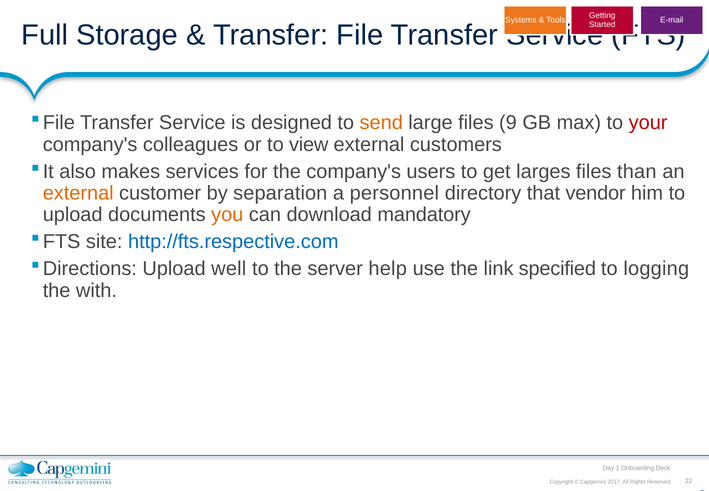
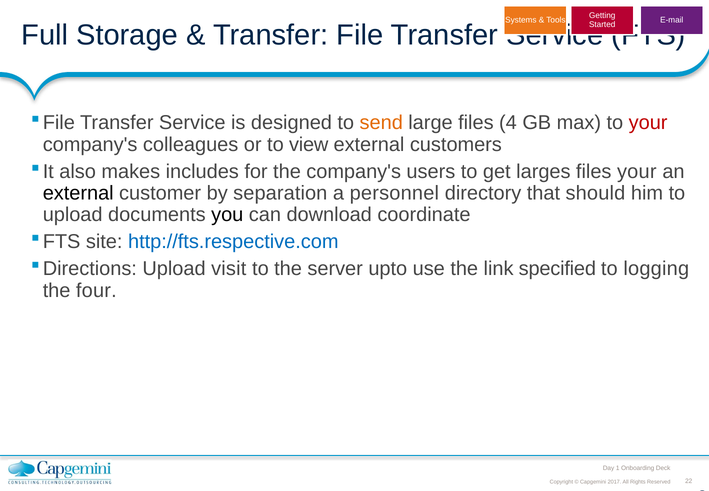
9: 9 -> 4
services: services -> includes
files than: than -> your
external at (78, 193) colour: orange -> black
vendor: vendor -> should
you colour: orange -> black
mandatory: mandatory -> coordinate
well: well -> visit
help: help -> upto
with: with -> four
